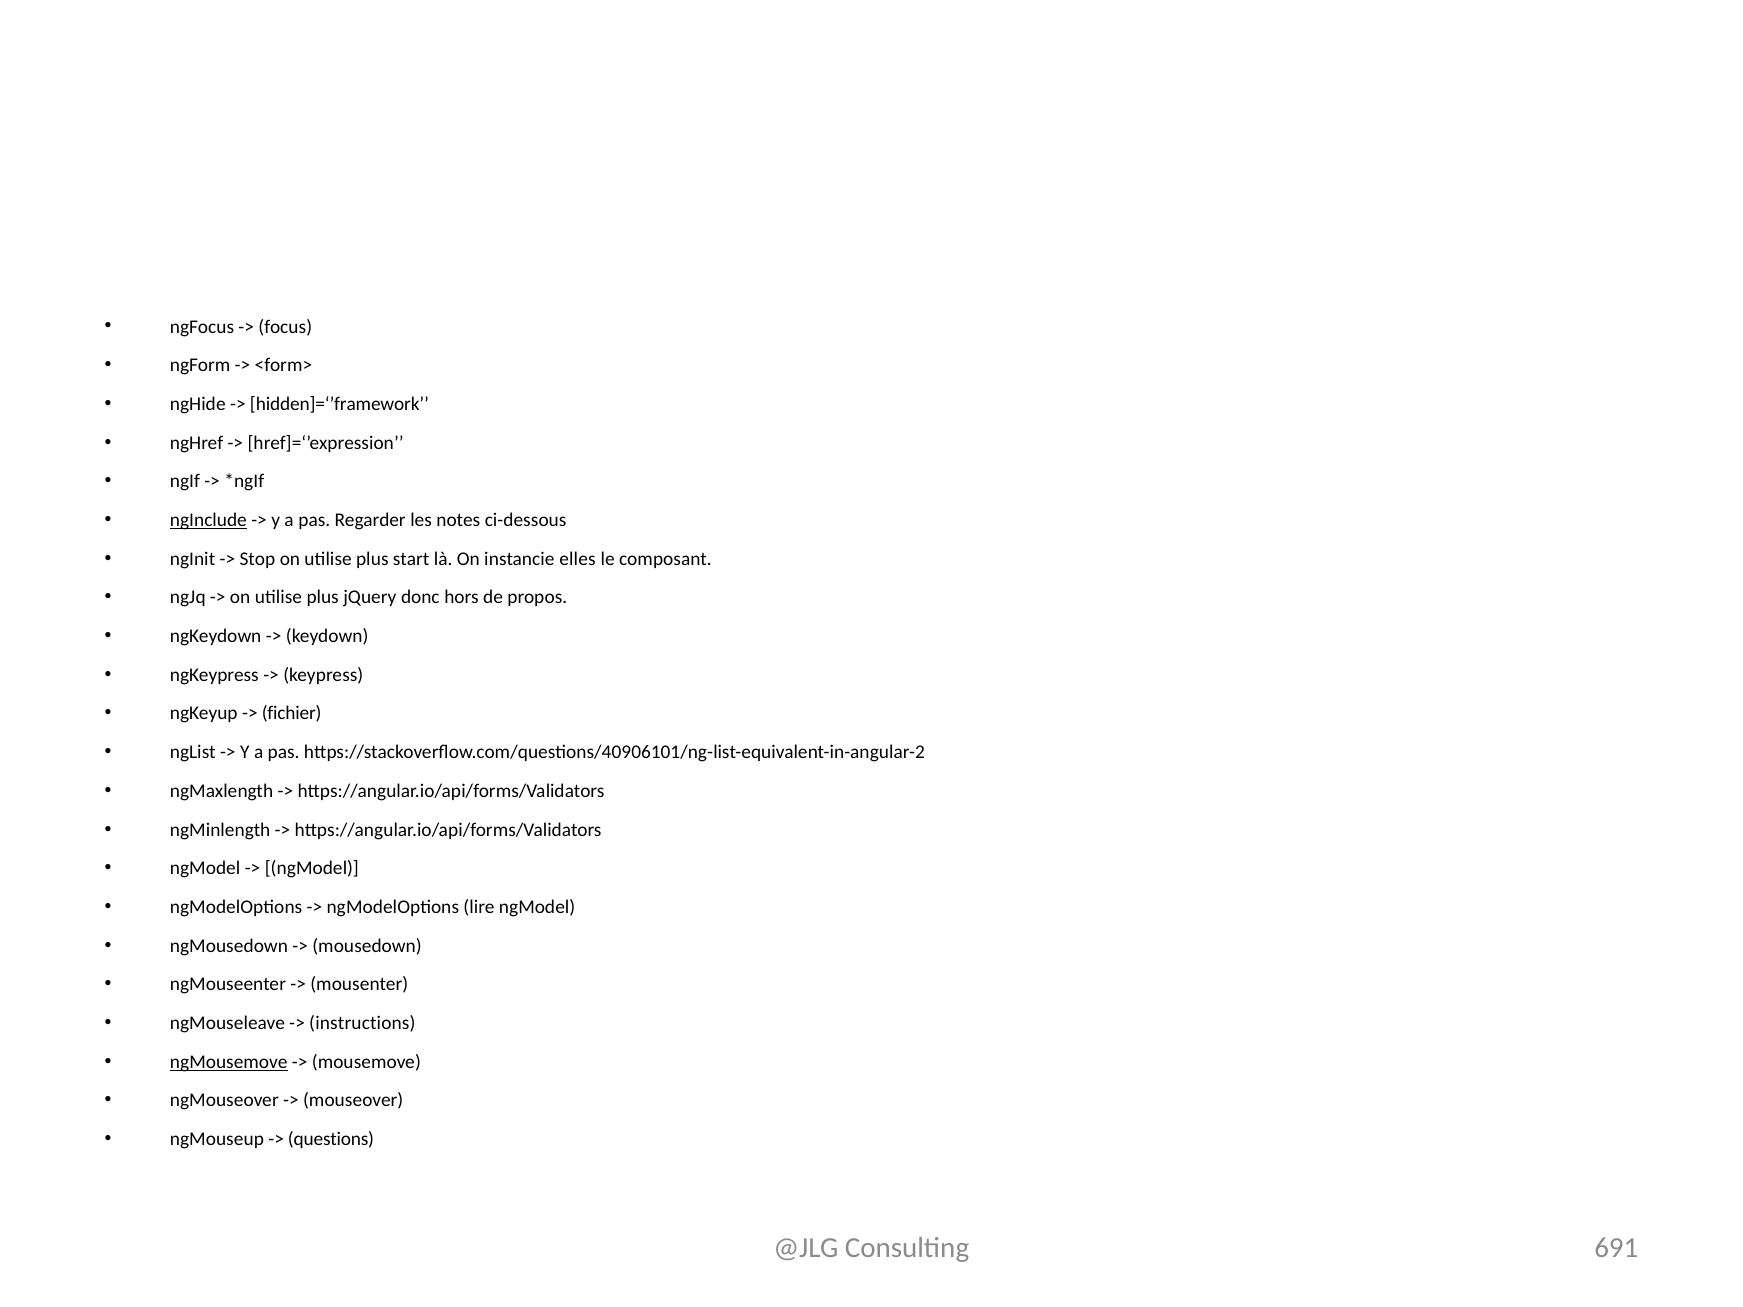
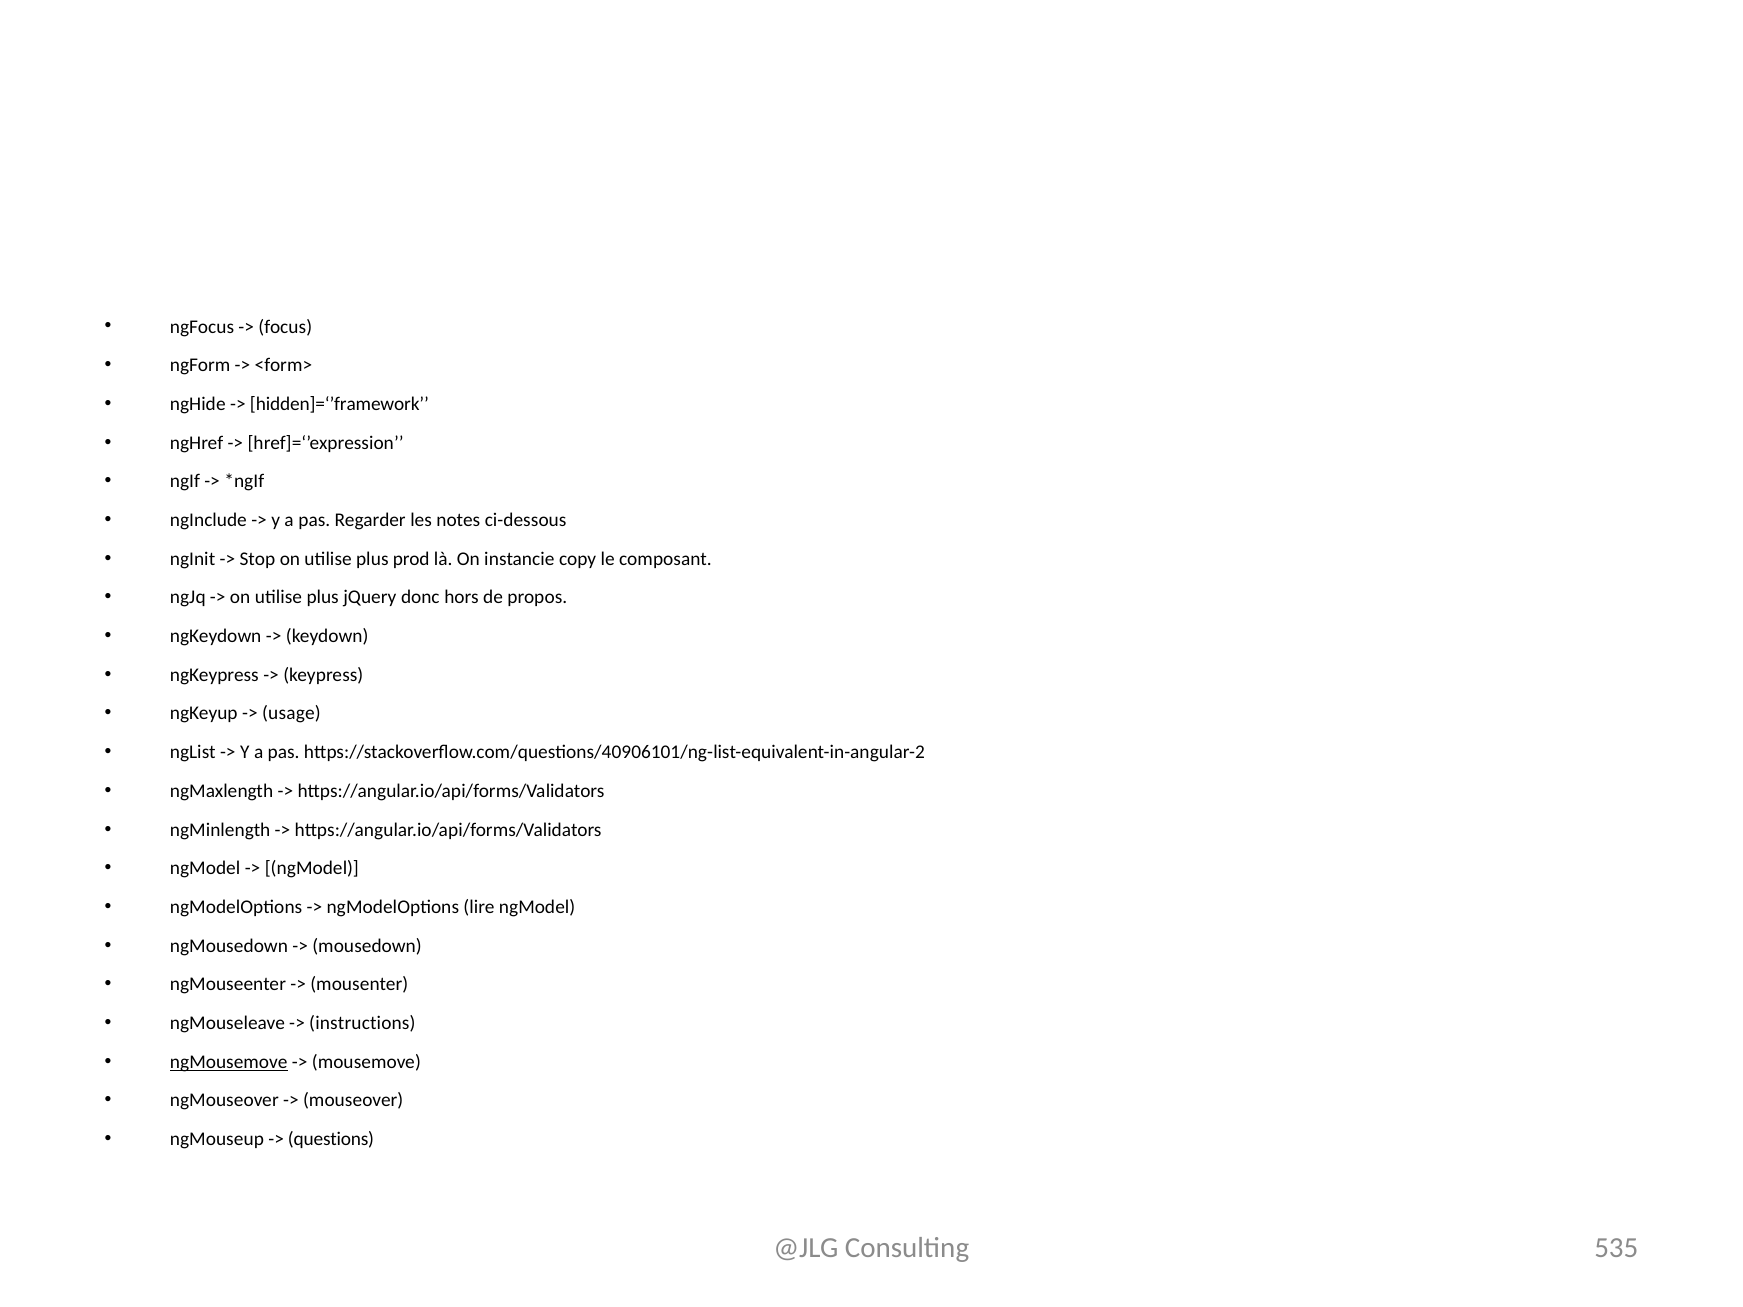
ngInclude underline: present -> none
start: start -> prod
elles: elles -> copy
fichier: fichier -> usage
691: 691 -> 535
